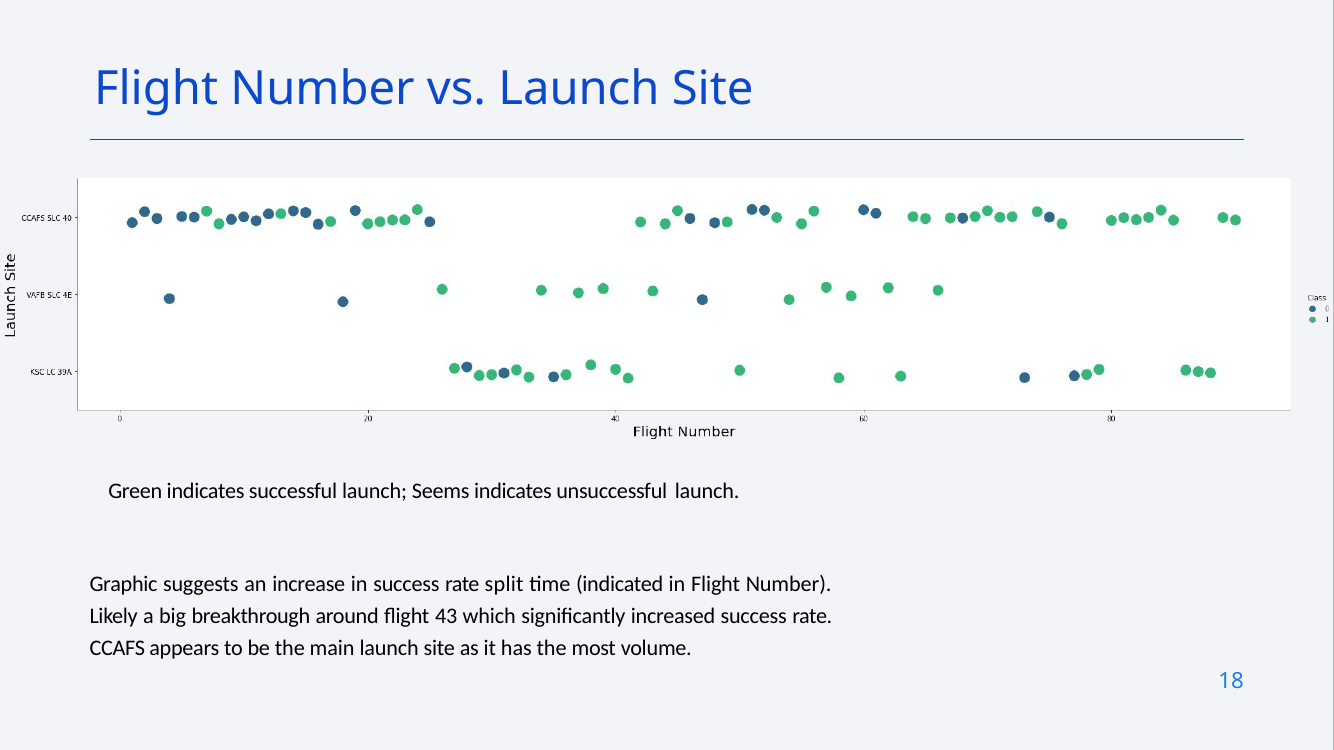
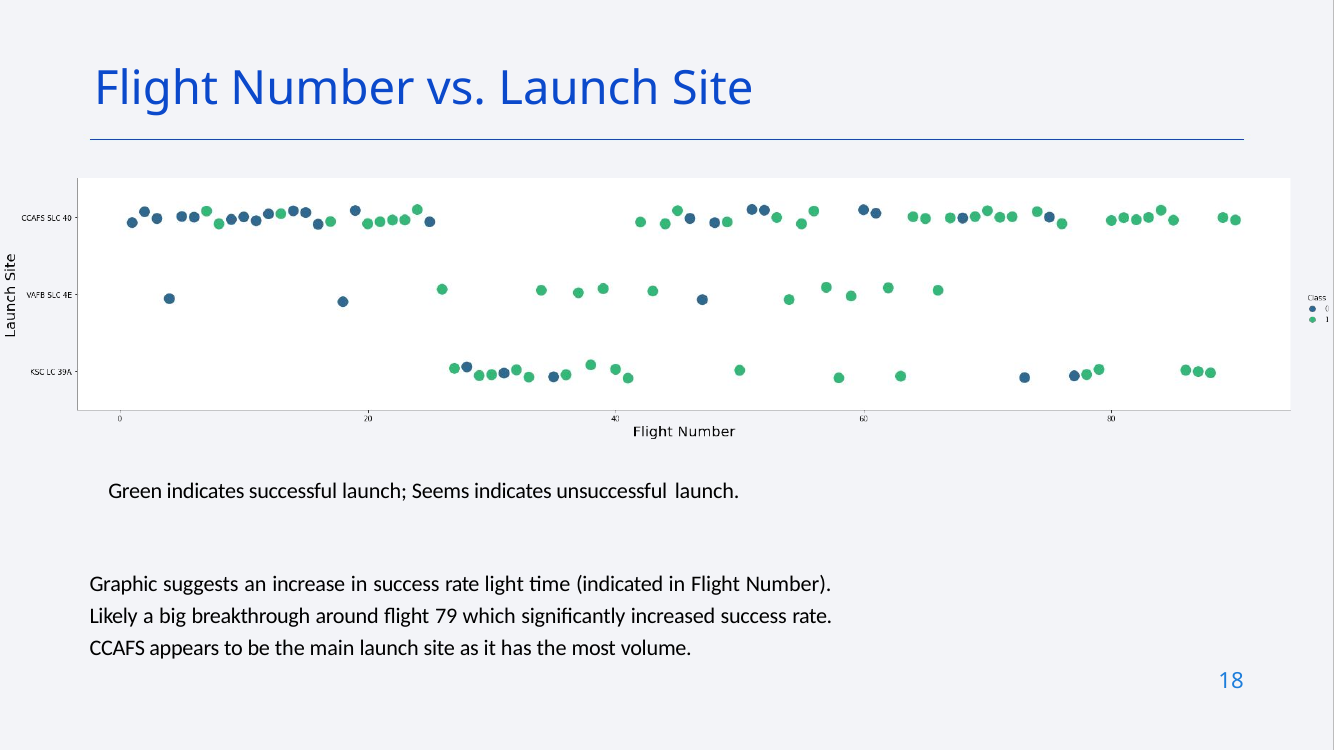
split: split -> light
43: 43 -> 79
